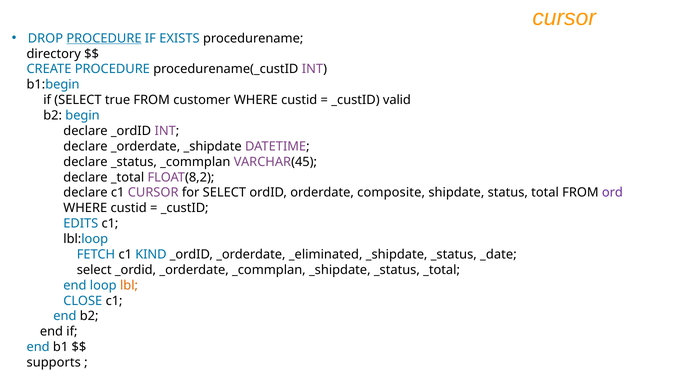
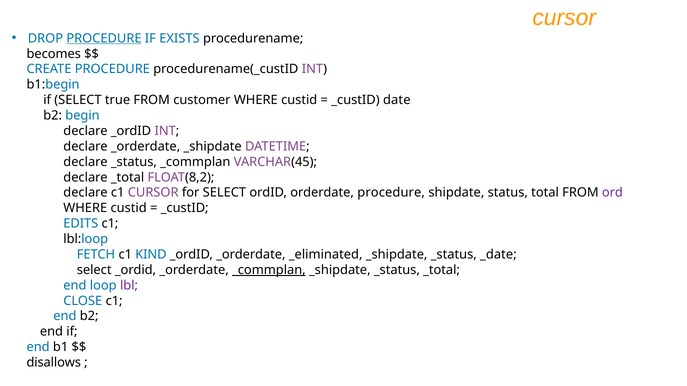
directory: directory -> becomes
valid: valid -> date
orderdate composite: composite -> procedure
_commplan at (269, 270) underline: none -> present
lbl colour: orange -> purple
supports: supports -> disallows
